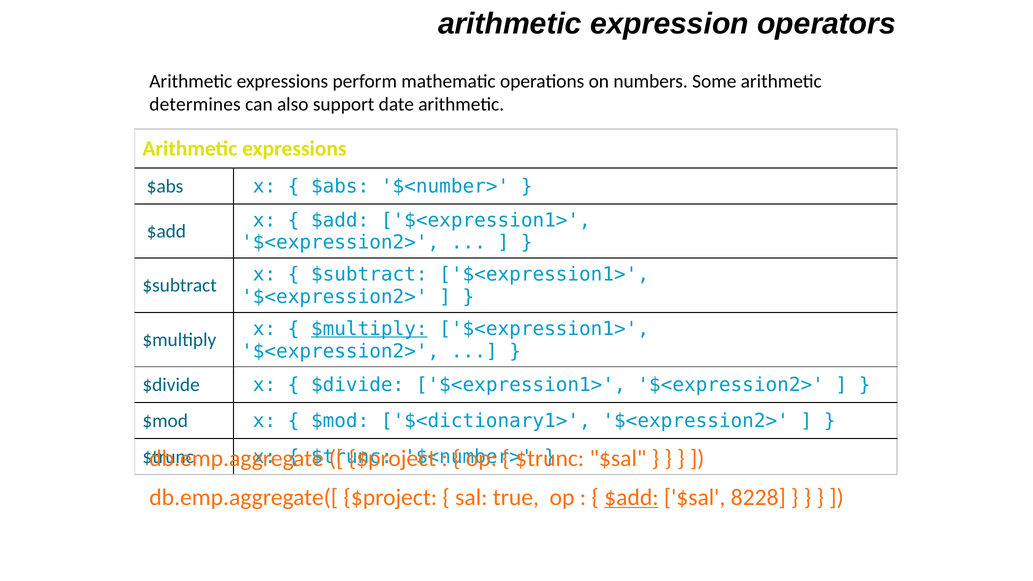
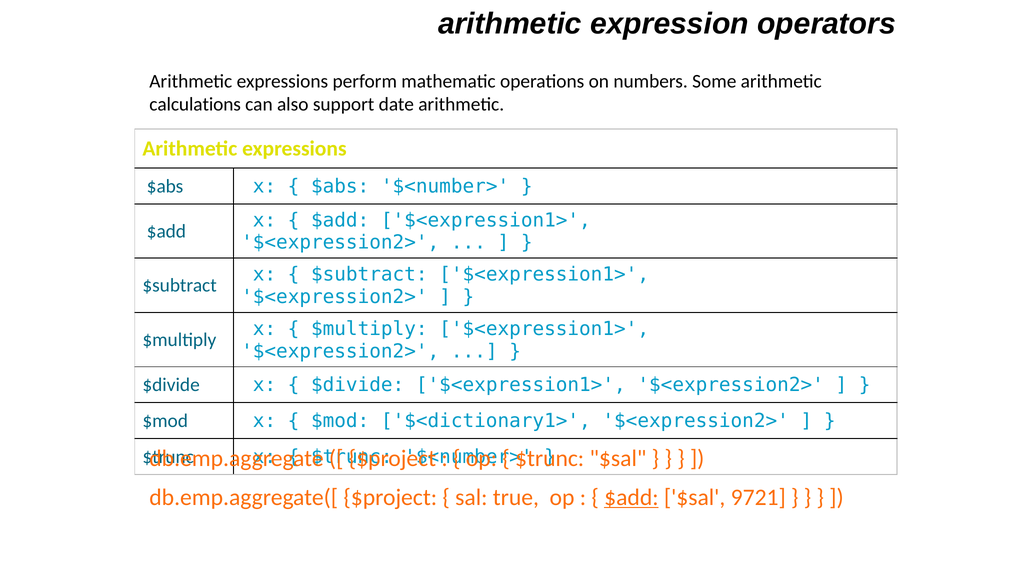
determines: determines -> calculations
$multiply at (369, 329) underline: present -> none
8228: 8228 -> 9721
